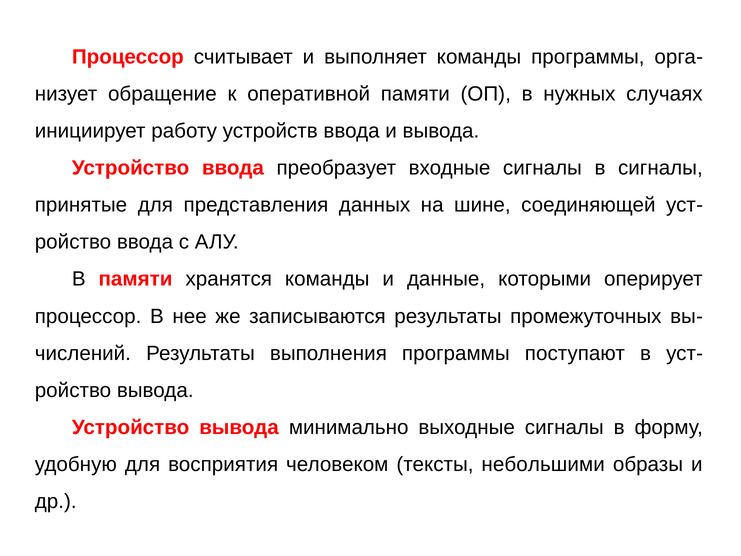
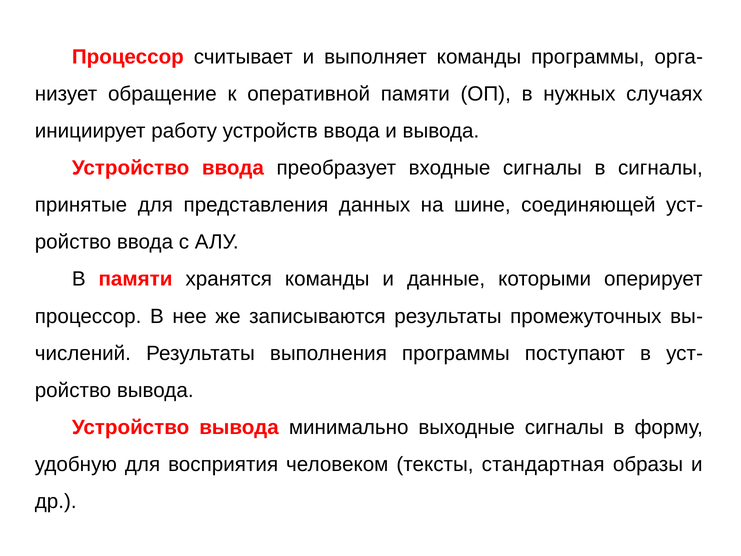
небольшими: небольшими -> стандартная
